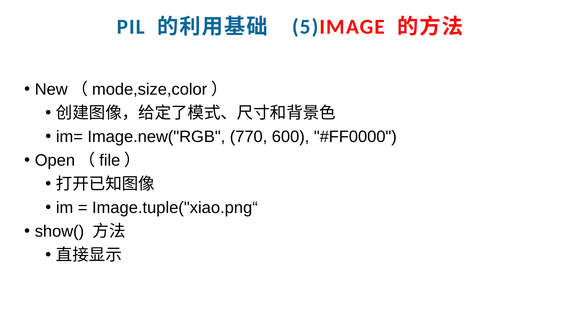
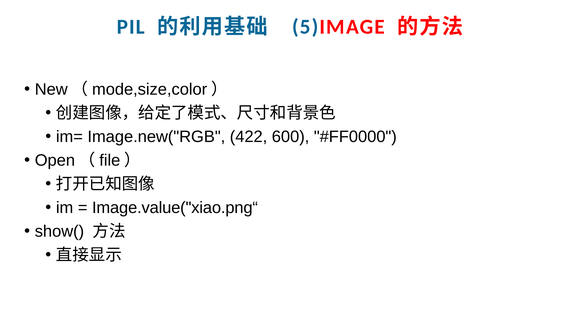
770: 770 -> 422
Image.tuple("xiao.png“: Image.tuple("xiao.png“ -> Image.value("xiao.png“
